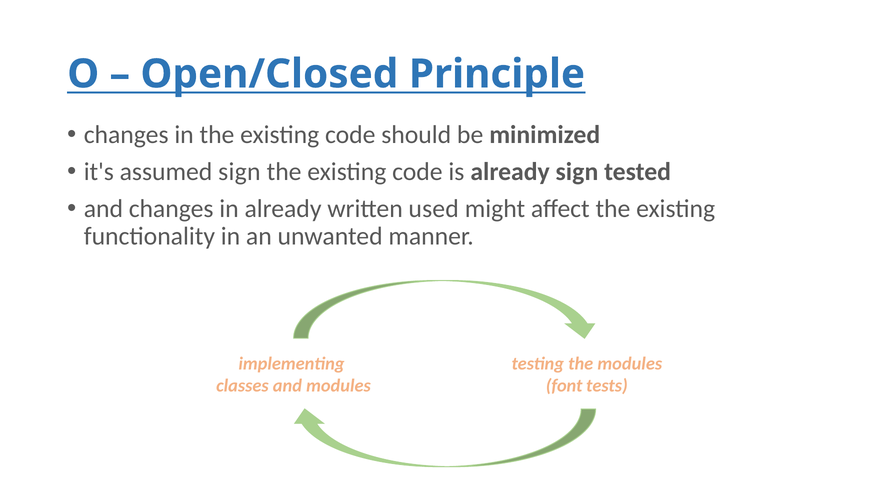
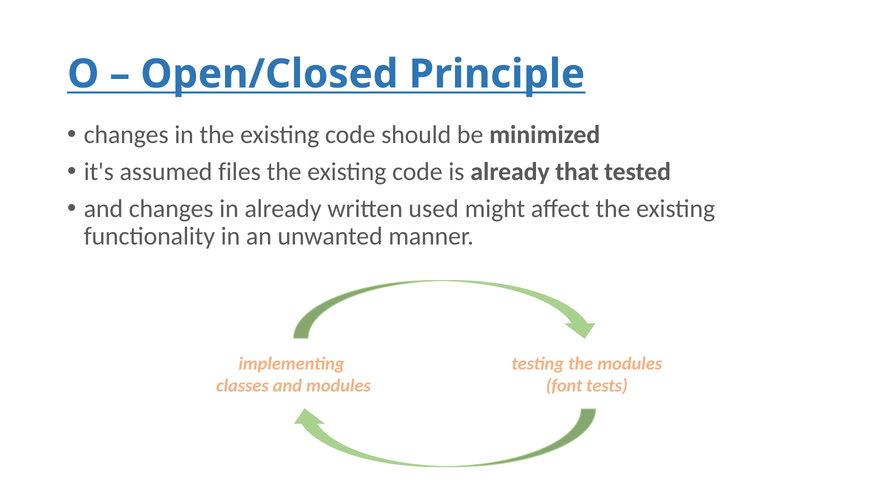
assumed sign: sign -> files
already sign: sign -> that
